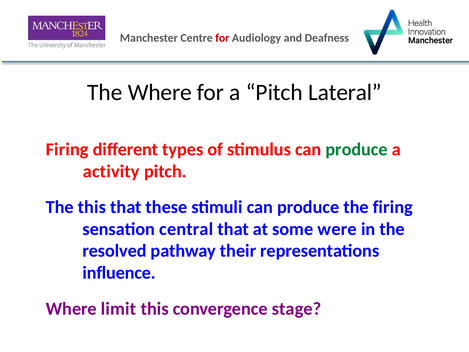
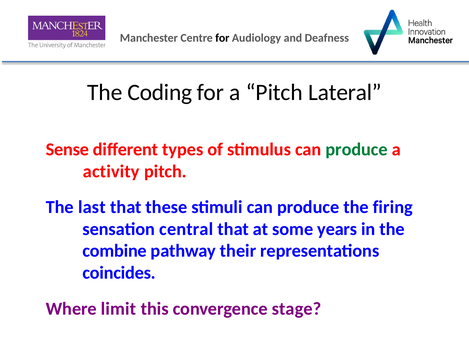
for at (222, 38) colour: red -> black
The Where: Where -> Coding
Firing at (67, 149): Firing -> Sense
The this: this -> last
were: were -> years
resolved: resolved -> combine
influence: influence -> coincides
